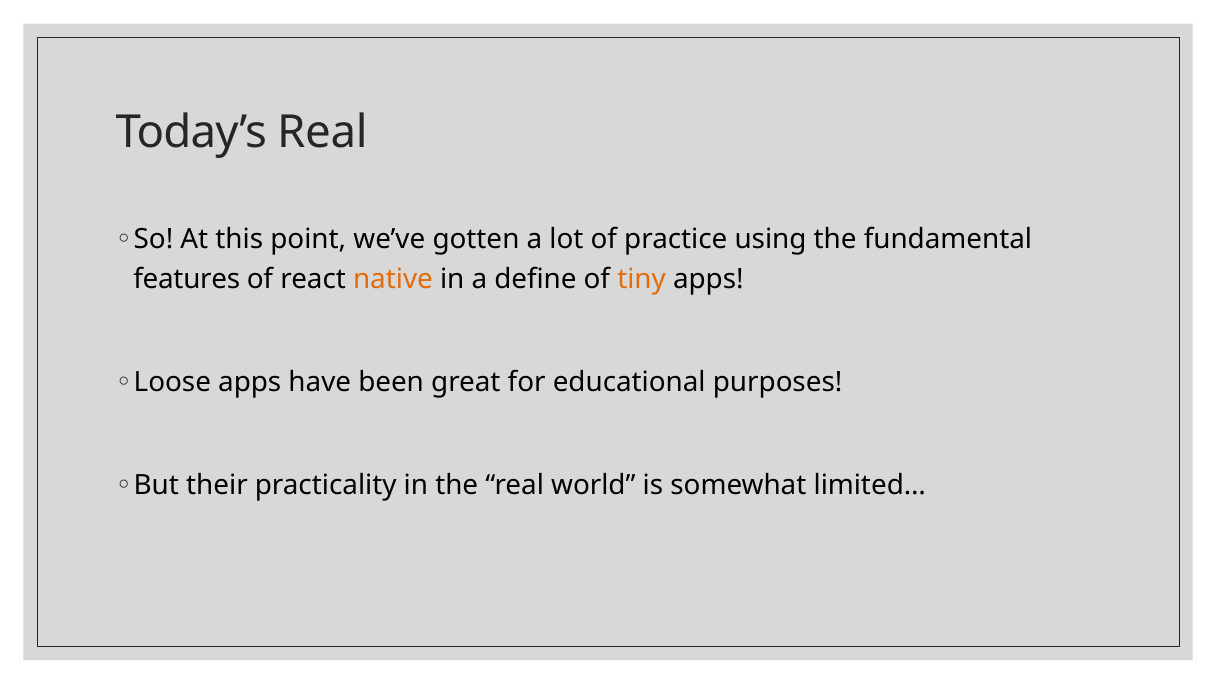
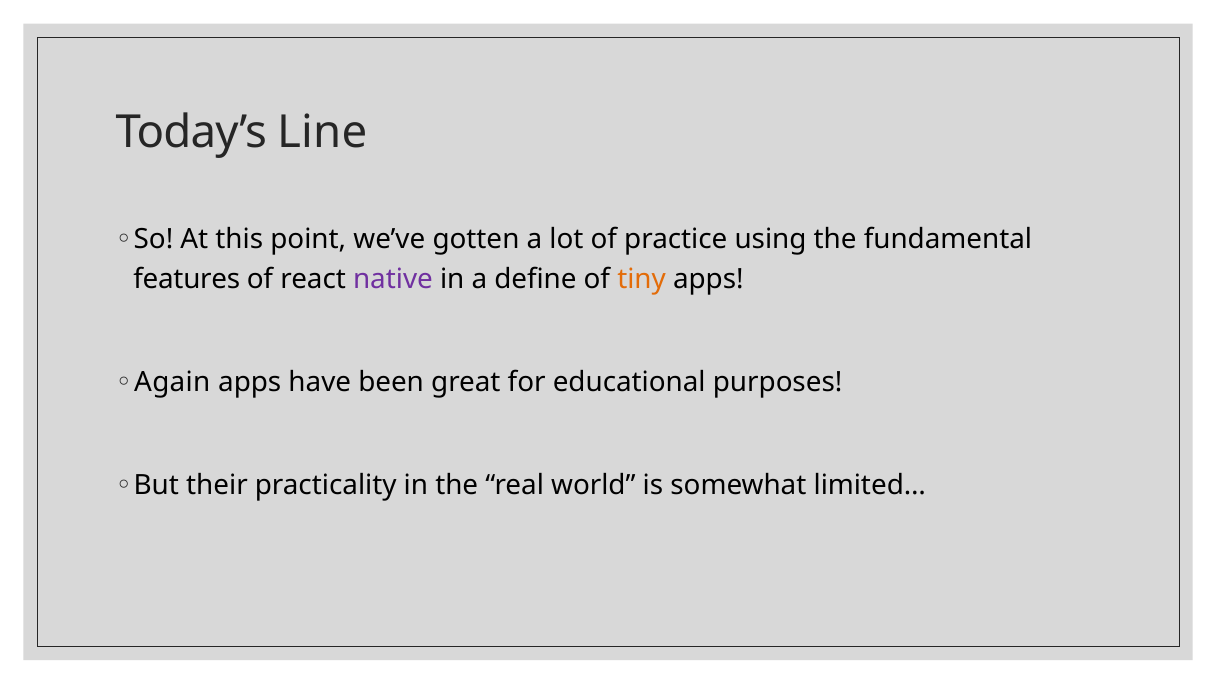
Today’s Real: Real -> Line
native colour: orange -> purple
Loose: Loose -> Again
